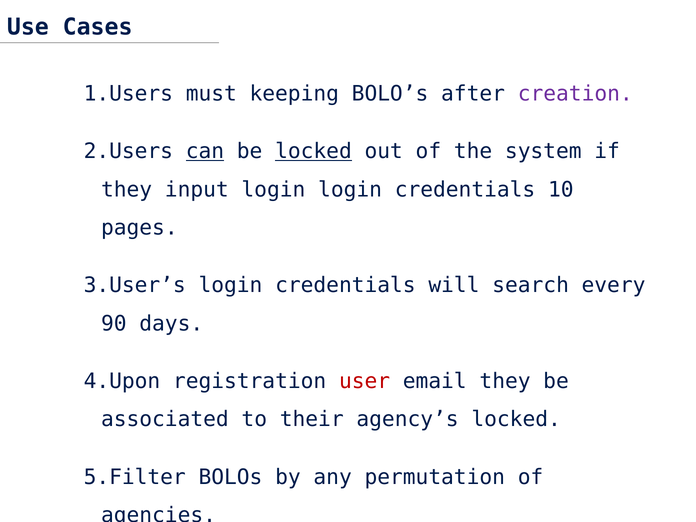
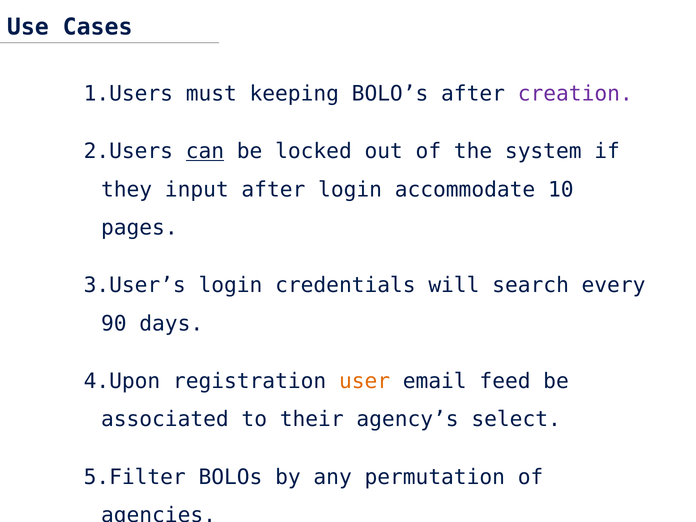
locked at (313, 151) underline: present -> none
input login: login -> after
credentials at (465, 190): credentials -> accommodate
user colour: red -> orange
email they: they -> feed
agency’s locked: locked -> select
